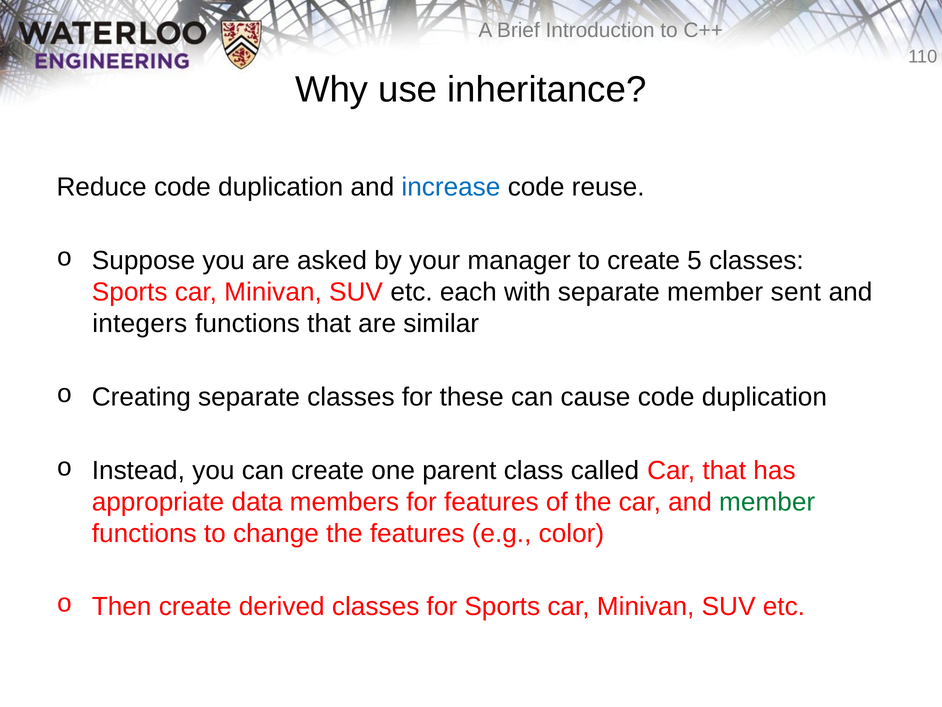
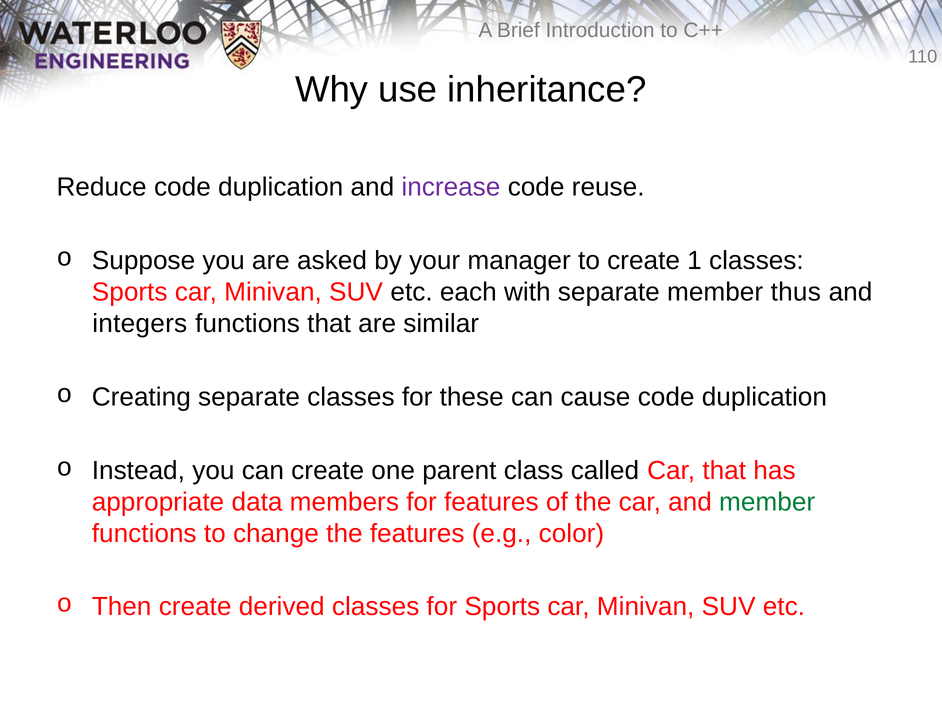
increase colour: blue -> purple
5: 5 -> 1
sent: sent -> thus
